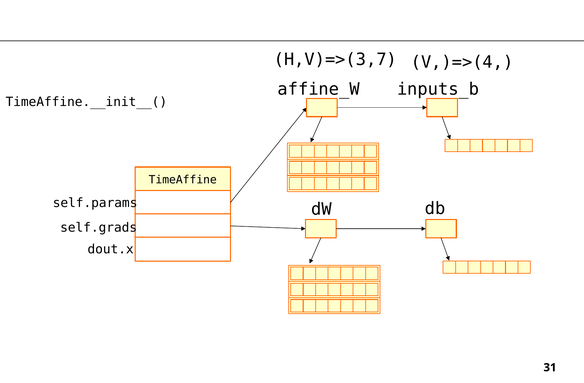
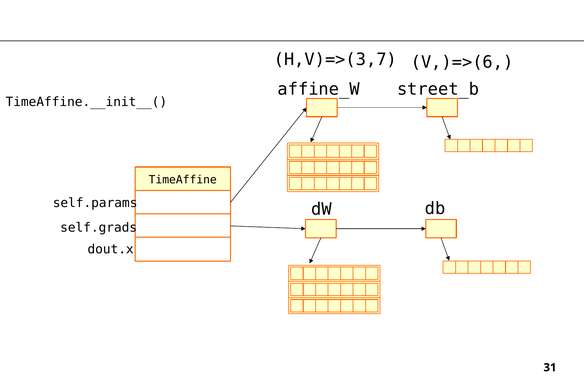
V,)=>(4: V,)=>(4 -> V,)=>(6
inputs_b: inputs_b -> street_b
